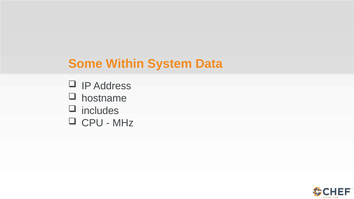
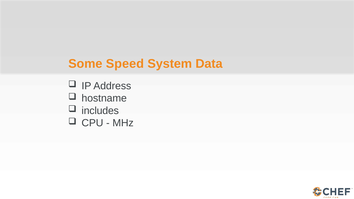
Within: Within -> Speed
